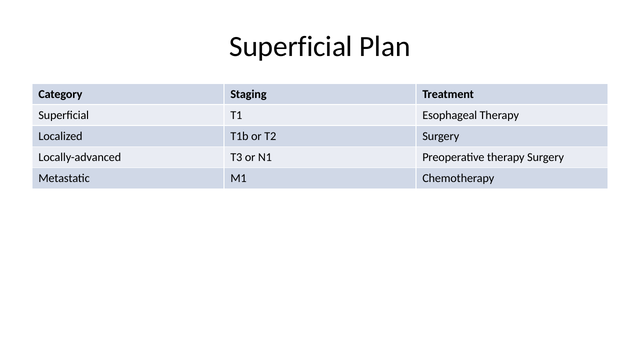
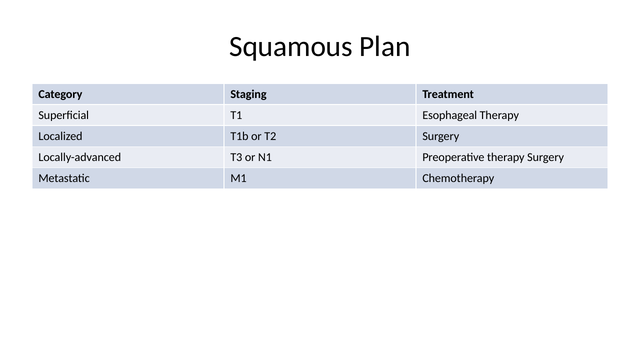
Superficial at (291, 46): Superficial -> Squamous
